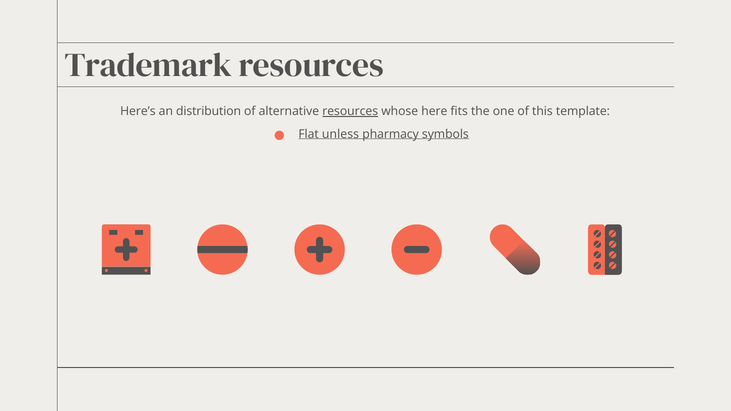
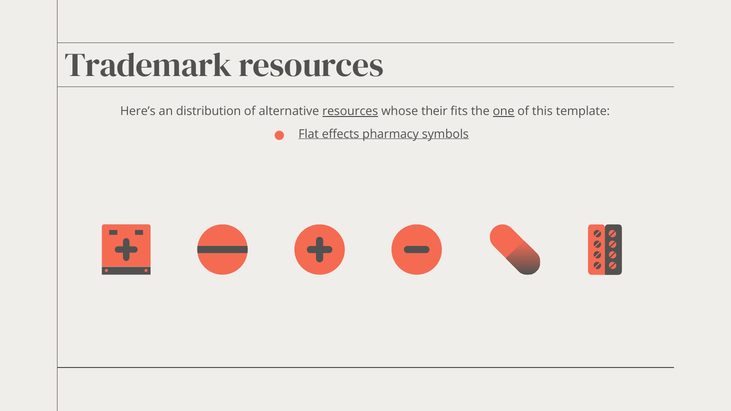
here: here -> their
one underline: none -> present
unless: unless -> effects
